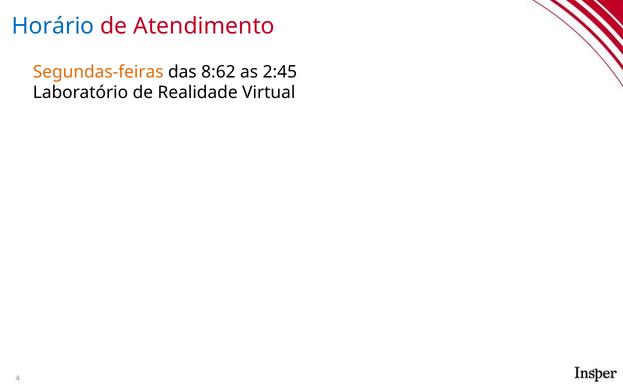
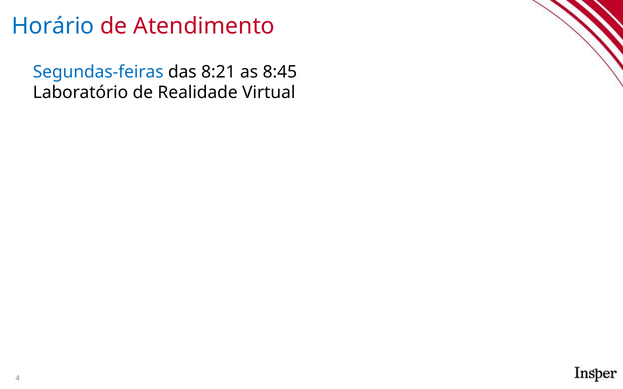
Segundas-feiras colour: orange -> blue
8:62: 8:62 -> 8:21
2:45: 2:45 -> 8:45
